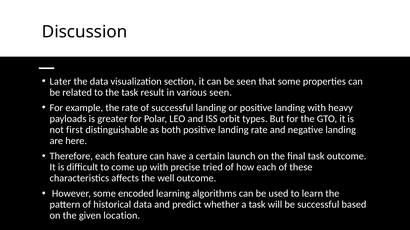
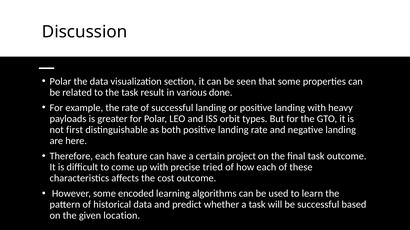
Later at (60, 82): Later -> Polar
various seen: seen -> done
launch: launch -> project
well: well -> cost
